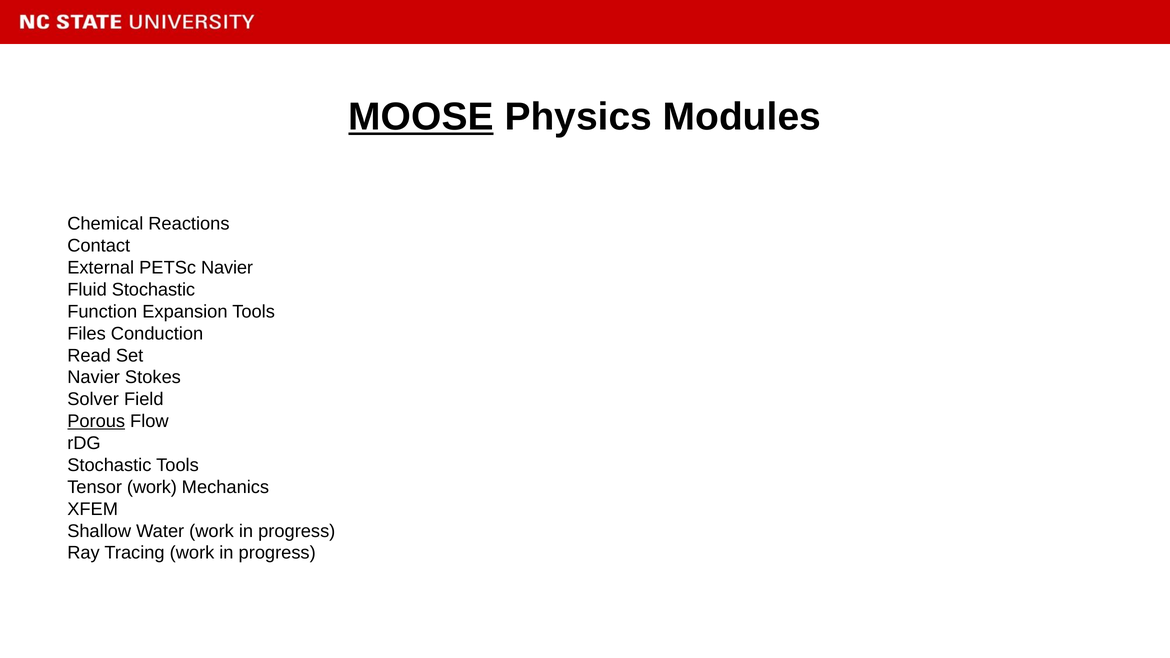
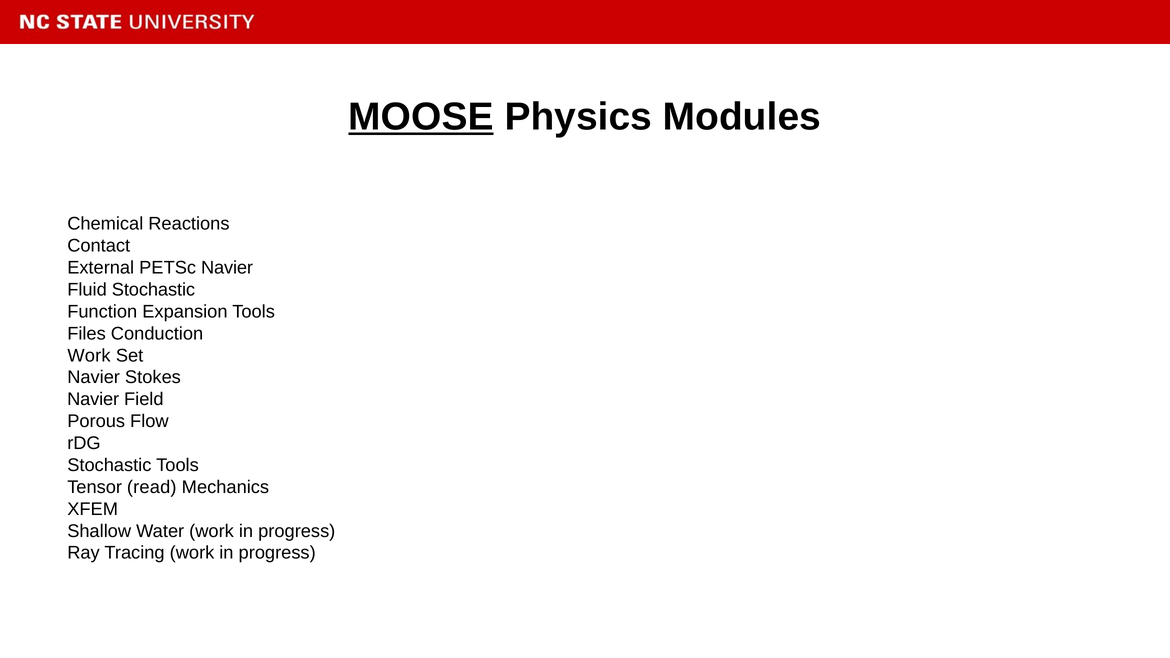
Read at (89, 356): Read -> Work
Solver at (93, 399): Solver -> Navier
Porous underline: present -> none
Tensor work: work -> read
